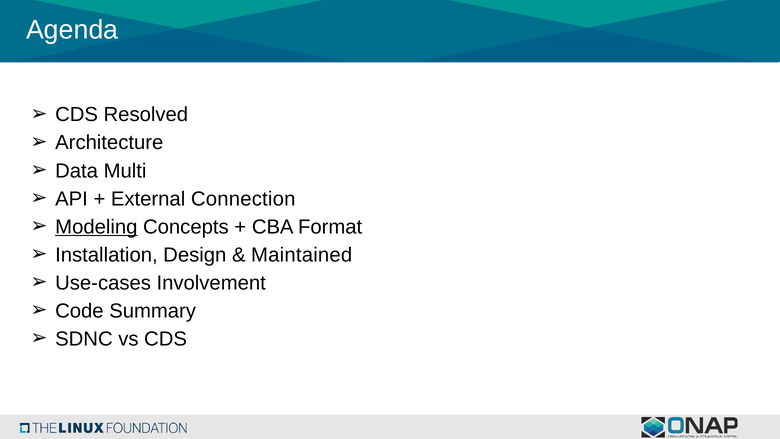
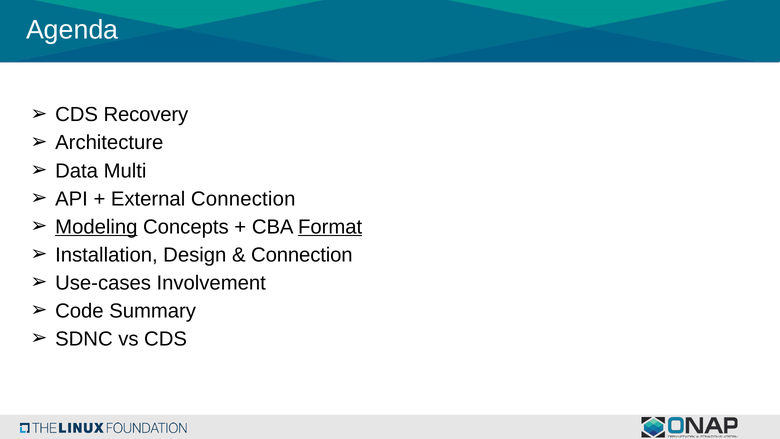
Resolved: Resolved -> Recovery
Format underline: none -> present
Maintained at (302, 255): Maintained -> Connection
